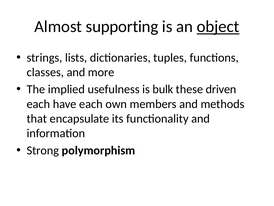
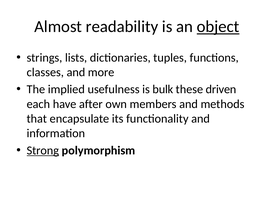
supporting: supporting -> readability
have each: each -> after
Strong underline: none -> present
